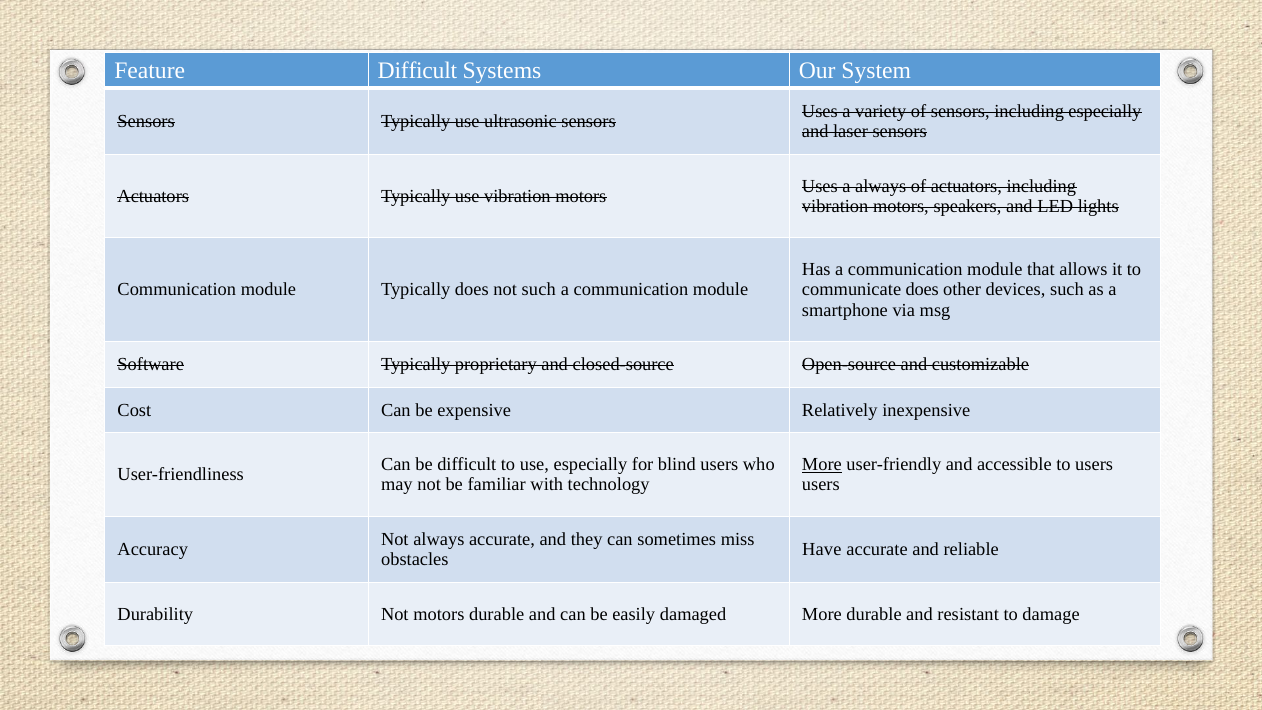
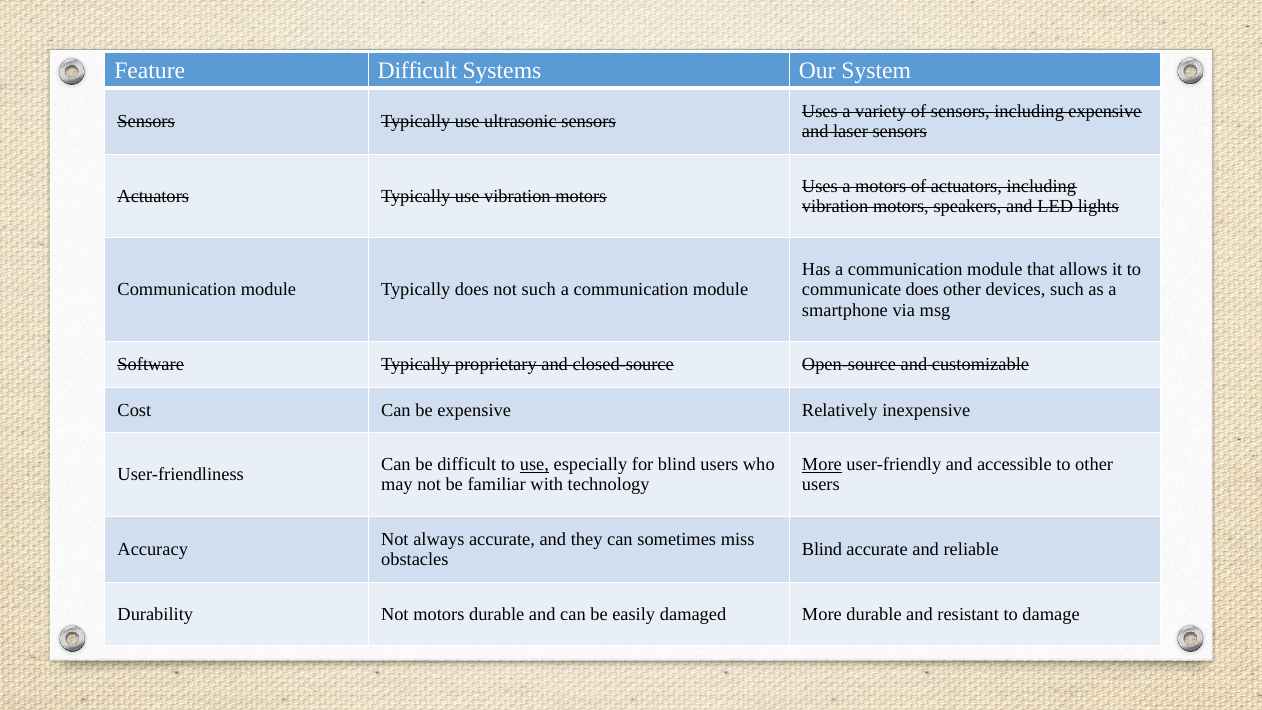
including especially: especially -> expensive
a always: always -> motors
use at (534, 464) underline: none -> present
to users: users -> other
Have at (822, 549): Have -> Blind
